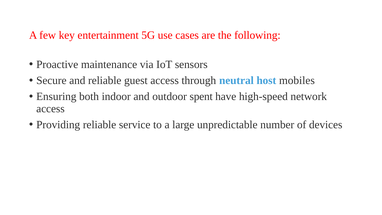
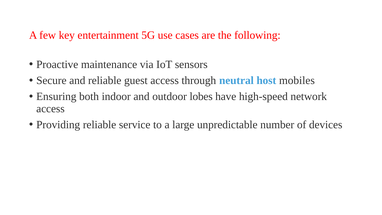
spent: spent -> lobes
